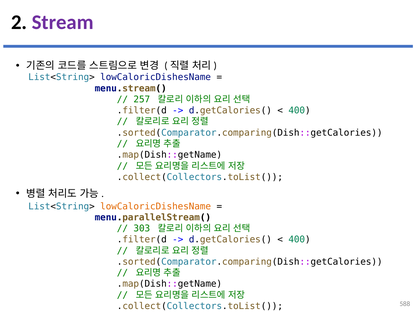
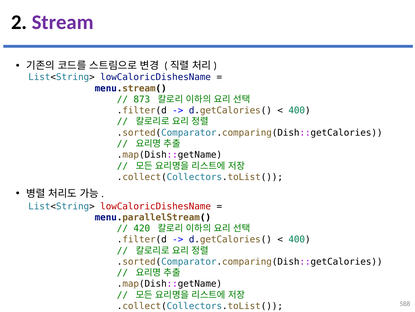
257: 257 -> 873
lowCaloricDishesName at (156, 206) colour: orange -> red
303: 303 -> 420
